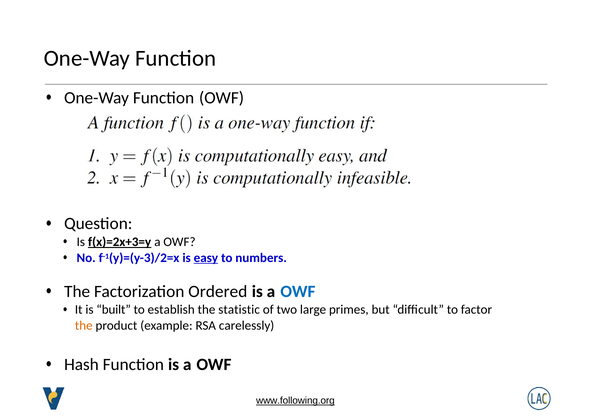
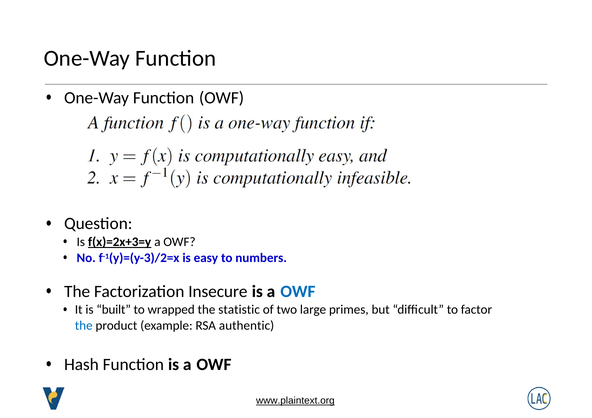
easy underline: present -> none
Ordered: Ordered -> Insecure
establish: establish -> wrapped
the at (84, 326) colour: orange -> blue
carelessly: carelessly -> authentic
www.following.org: www.following.org -> www.plaintext.org
